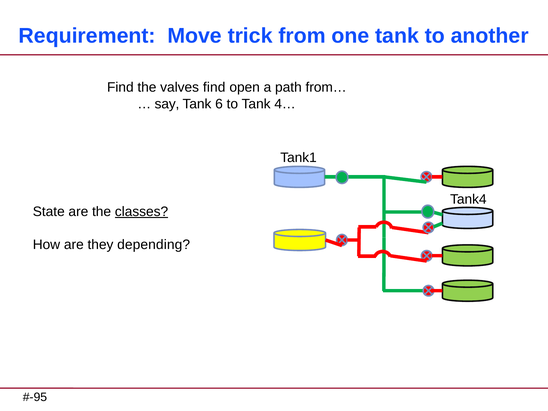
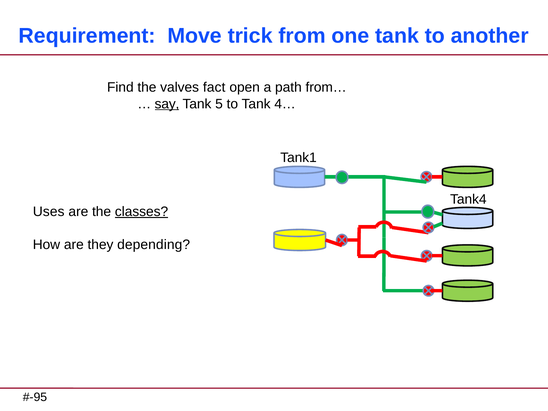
valves find: find -> fact
say underline: none -> present
6: 6 -> 5
State: State -> Uses
